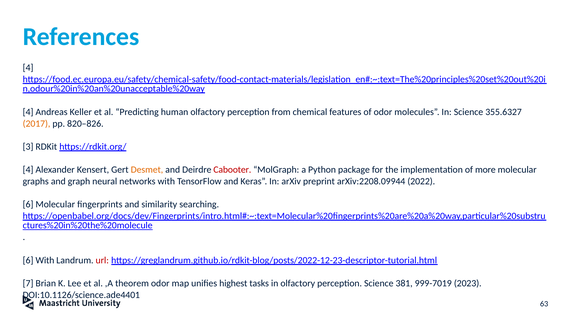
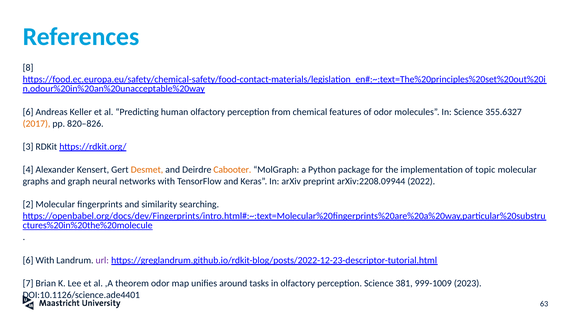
4 at (28, 68): 4 -> 8
4 at (28, 112): 4 -> 6
Cabooter colour: red -> orange
more: more -> topic
6 at (28, 205): 6 -> 2
url colour: red -> purple
highest: highest -> around
999-7019: 999-7019 -> 999-1009
